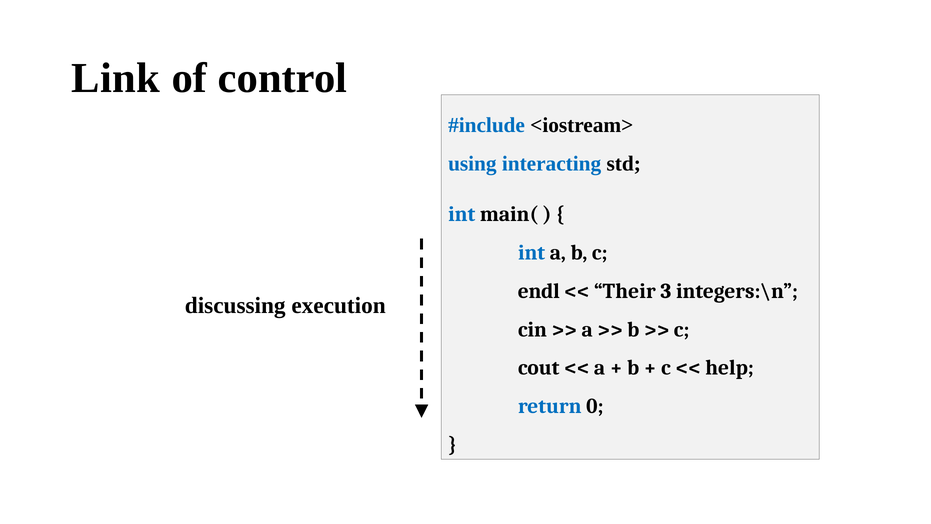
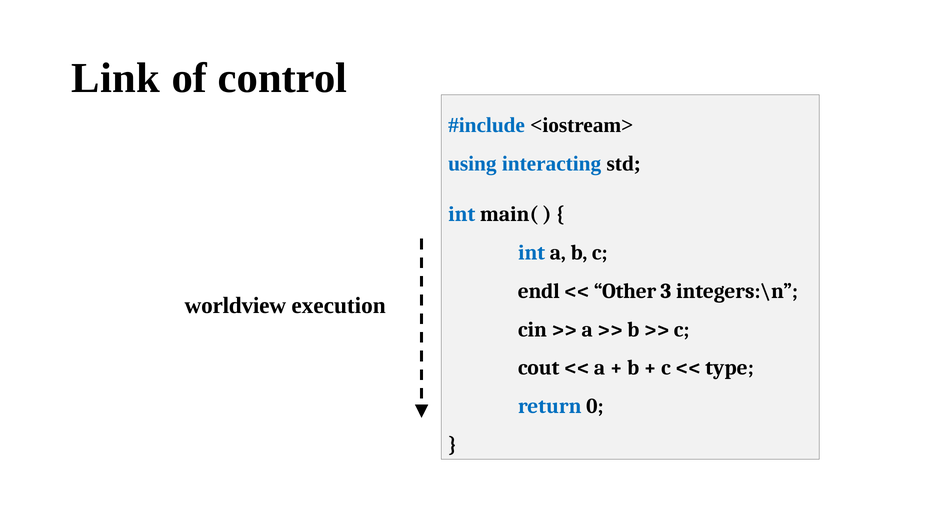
Their: Their -> Other
discussing: discussing -> worldview
help: help -> type
